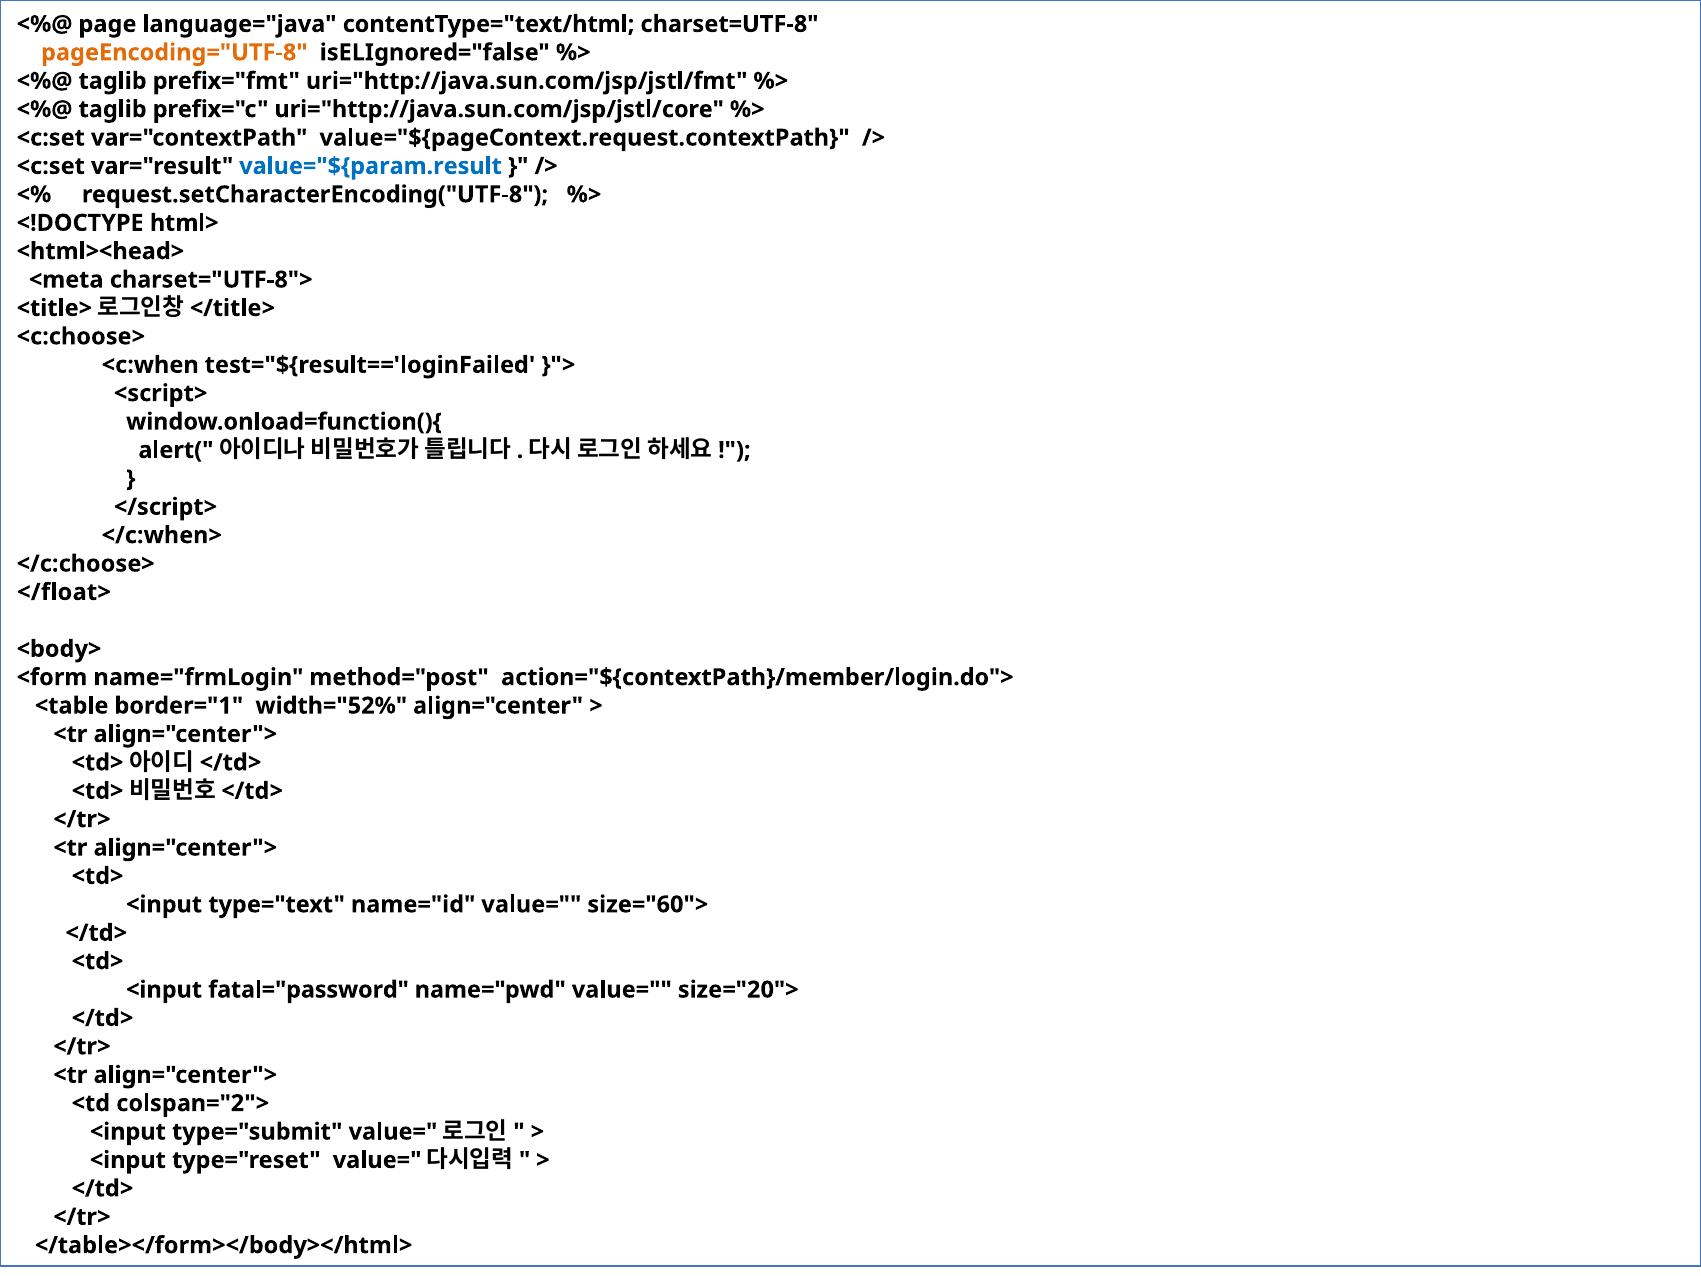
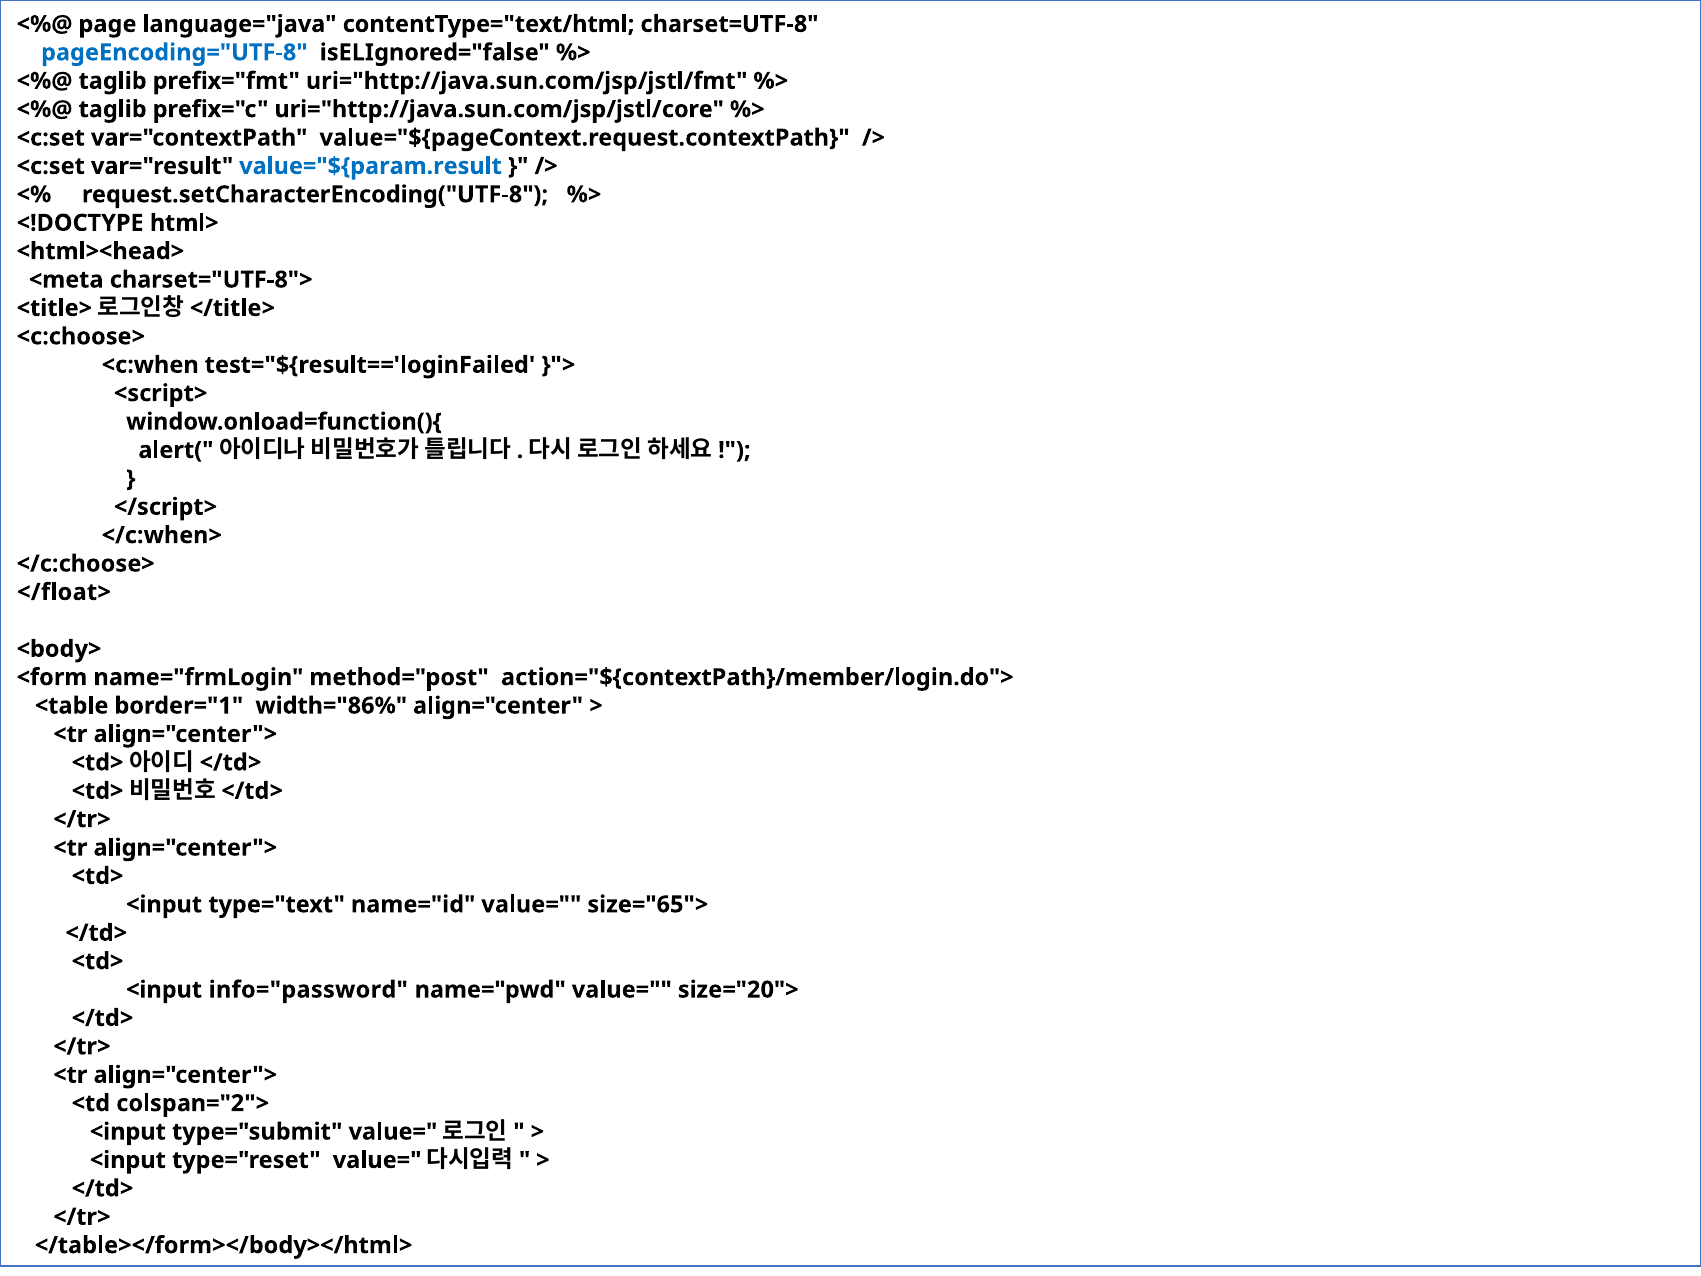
pageEncoding="UTF-8 colour: orange -> blue
width="52%: width="52% -> width="86%
size="60">: size="60"> -> size="65">
fatal="password: fatal="password -> info="password
